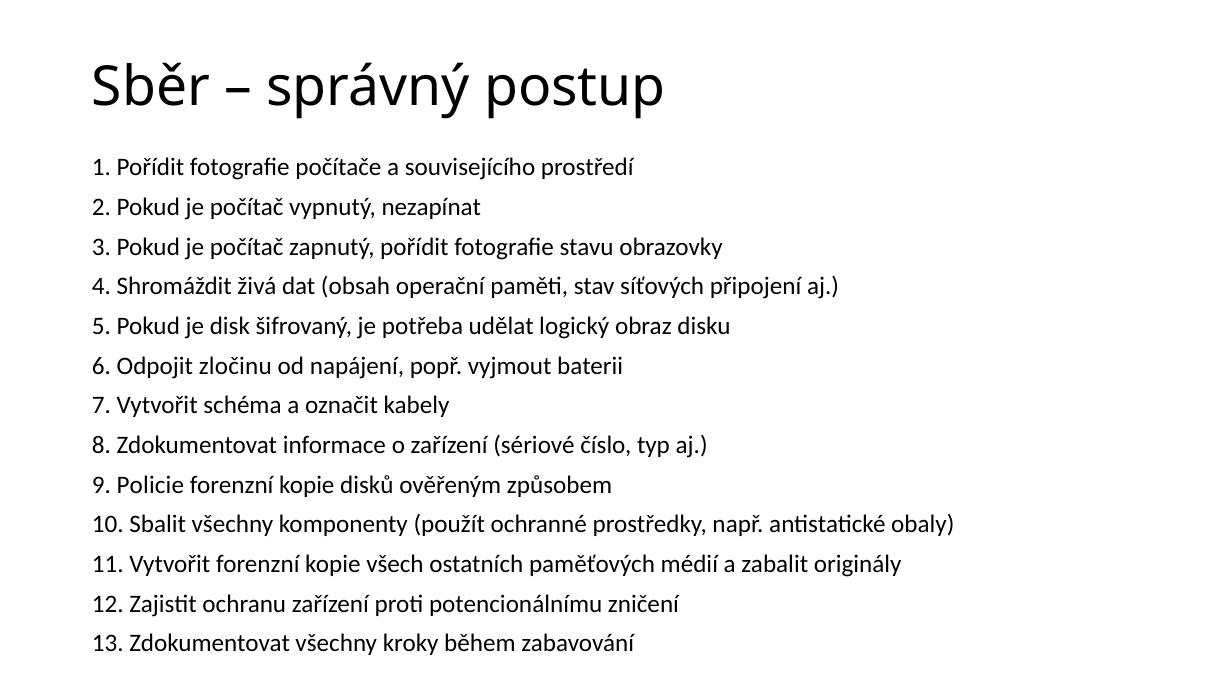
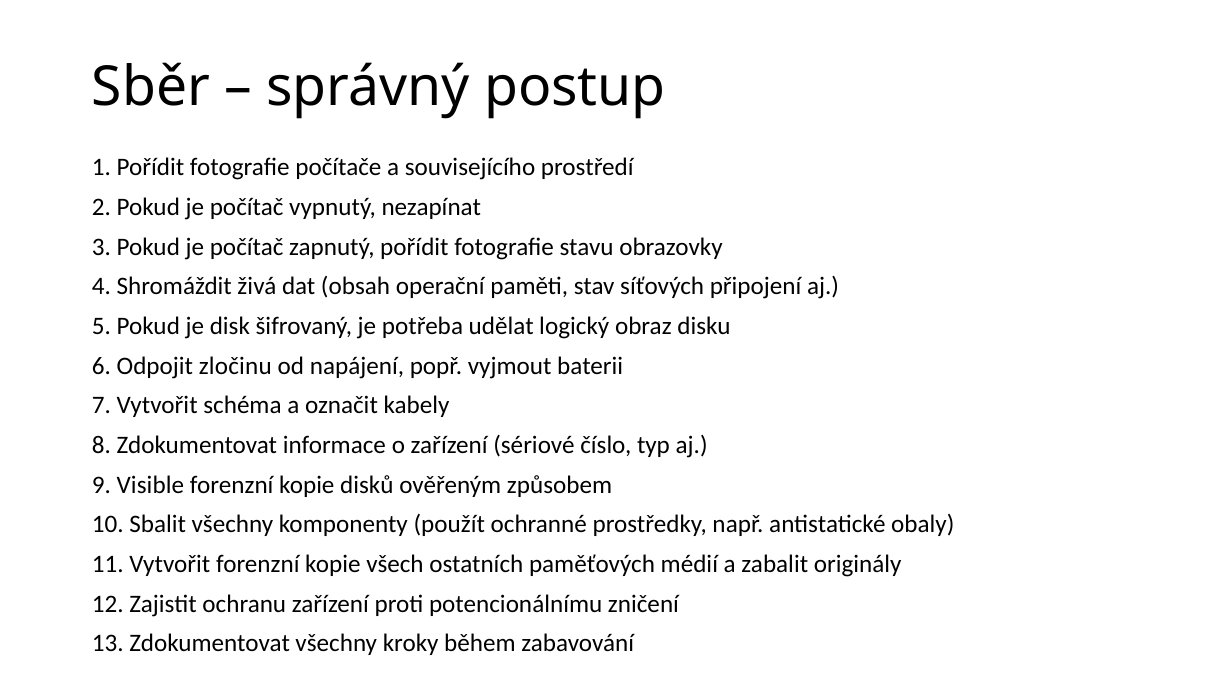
Policie: Policie -> Visible
